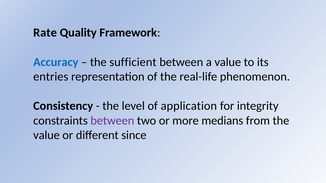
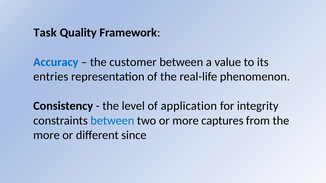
Rate: Rate -> Task
sufficient: sufficient -> customer
between at (112, 121) colour: purple -> blue
medians: medians -> captures
value at (46, 135): value -> more
